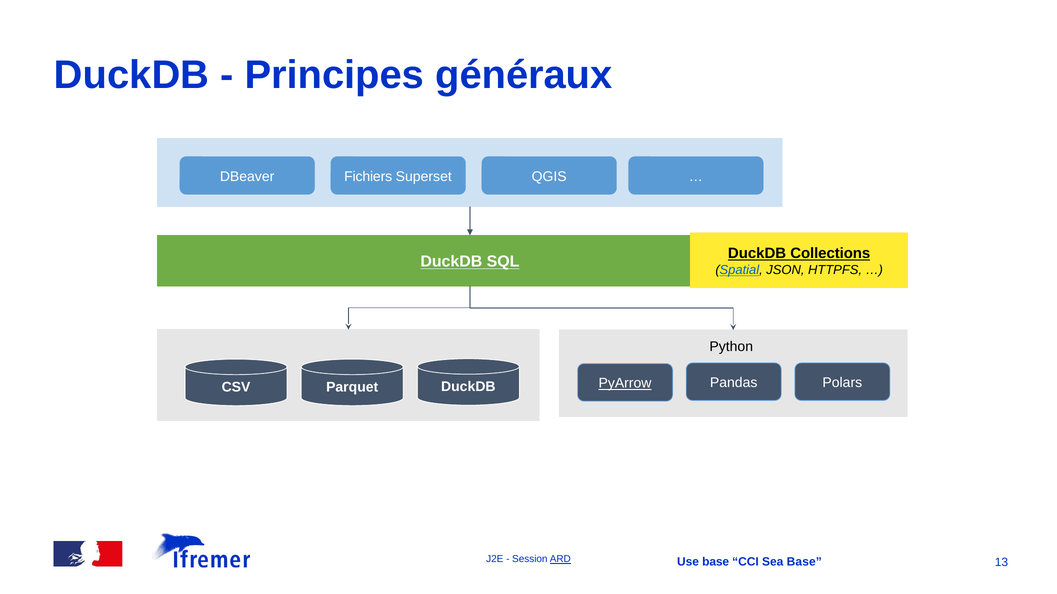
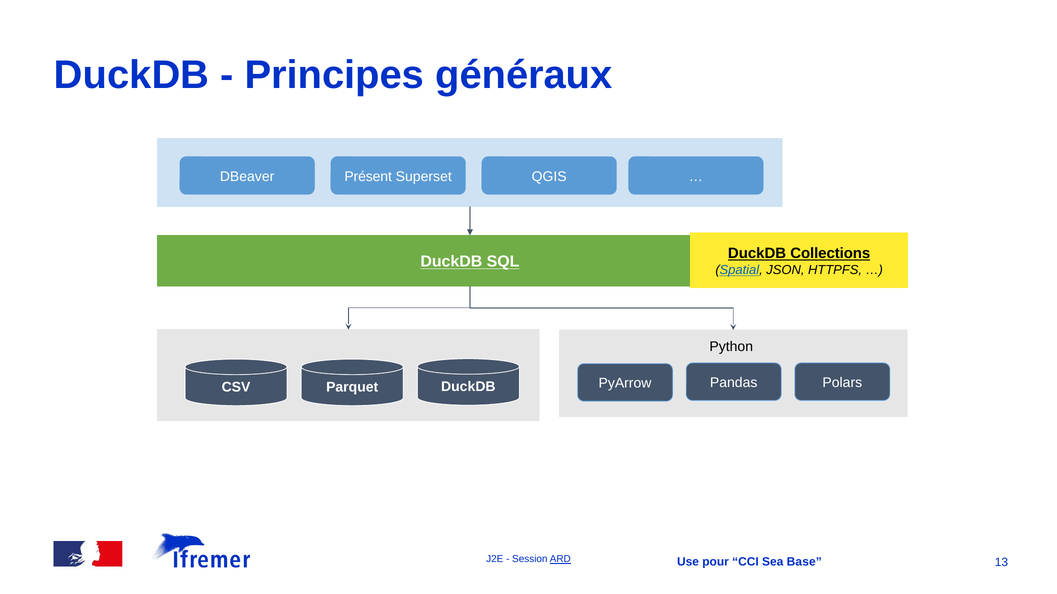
Fichiers: Fichiers -> Présent
PyArrow underline: present -> none
Use base: base -> pour
